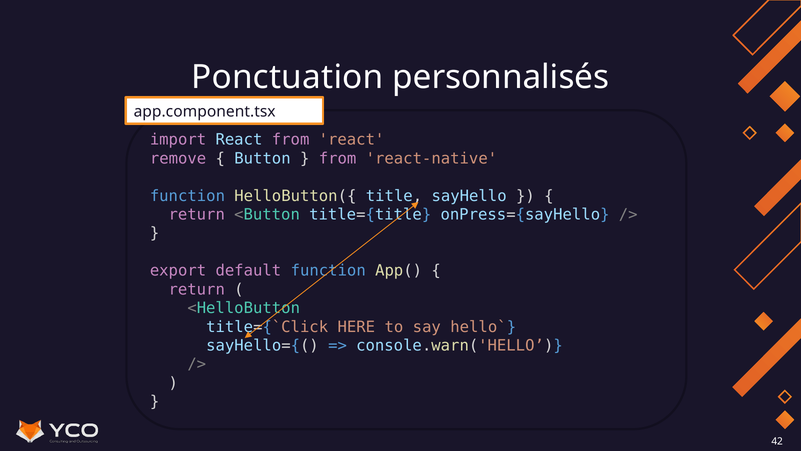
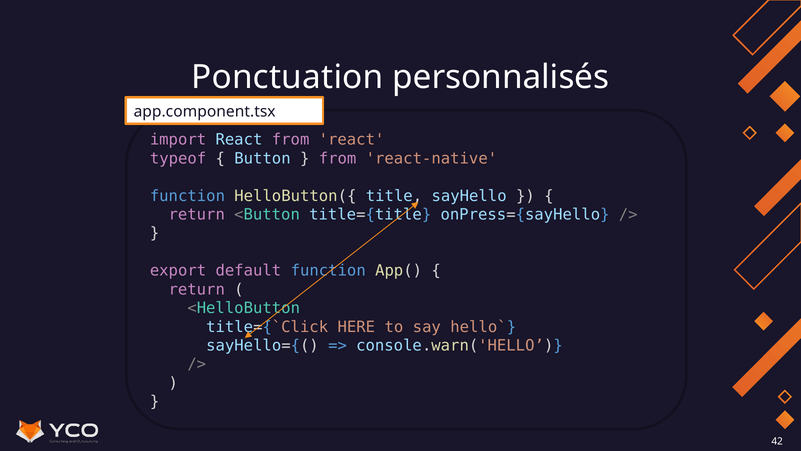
remove: remove -> typeof
